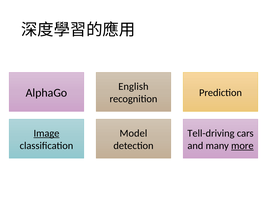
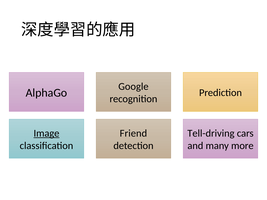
English: English -> Google
Model: Model -> Friend
more underline: present -> none
